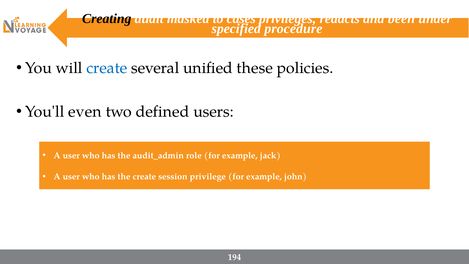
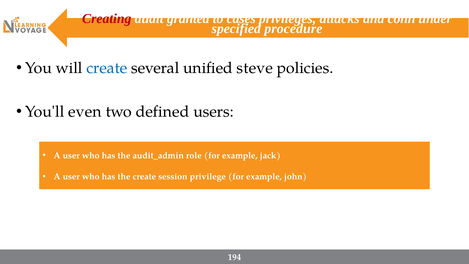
Creating colour: black -> red
masked: masked -> granted
redacts: redacts -> attacks
been: been -> conn
these: these -> steve
